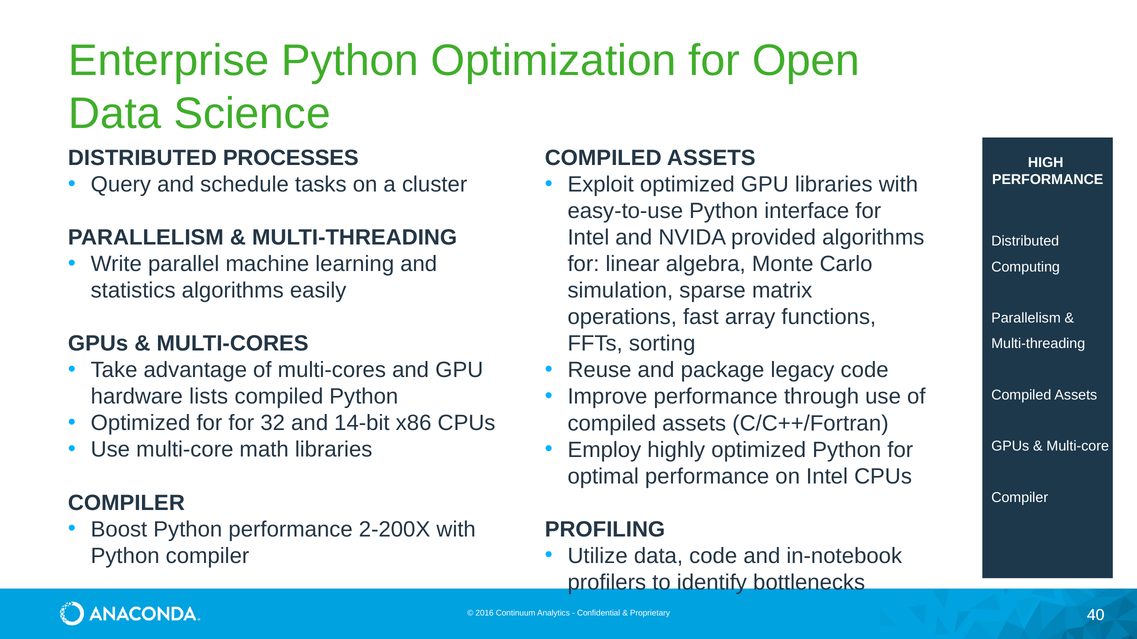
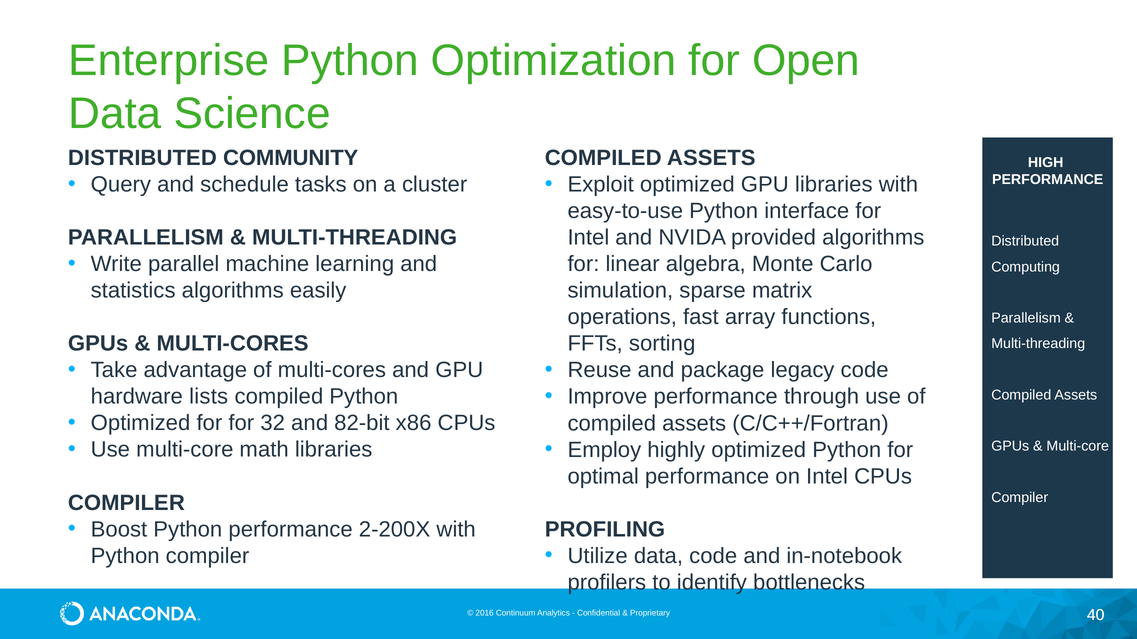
PROCESSES: PROCESSES -> COMMUNITY
14-bit: 14-bit -> 82-bit
